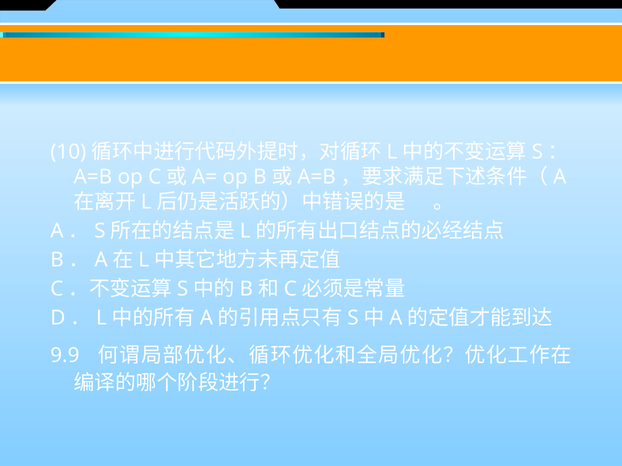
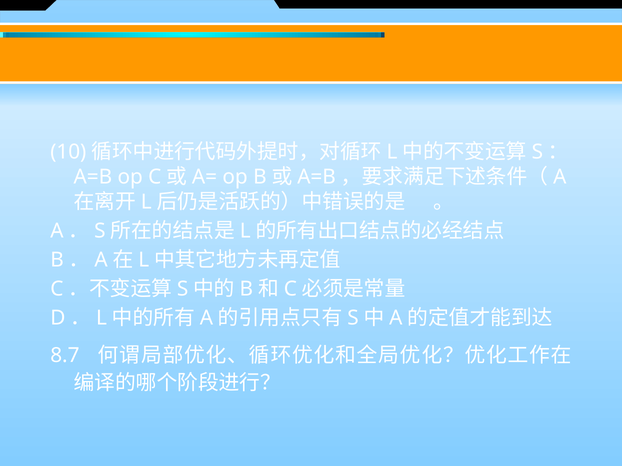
9.9: 9.9 -> 8.7
